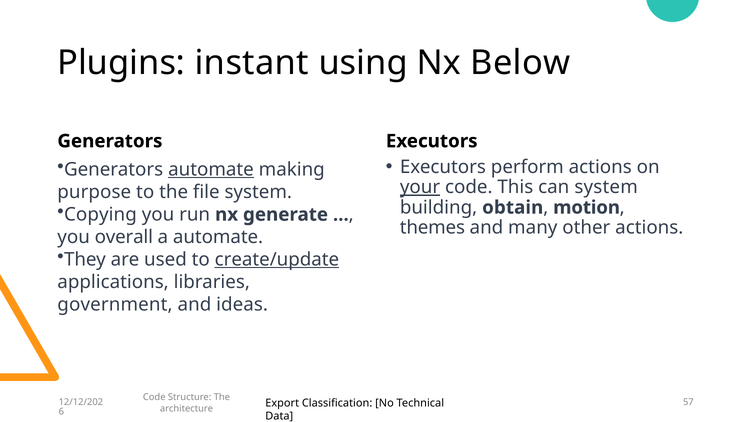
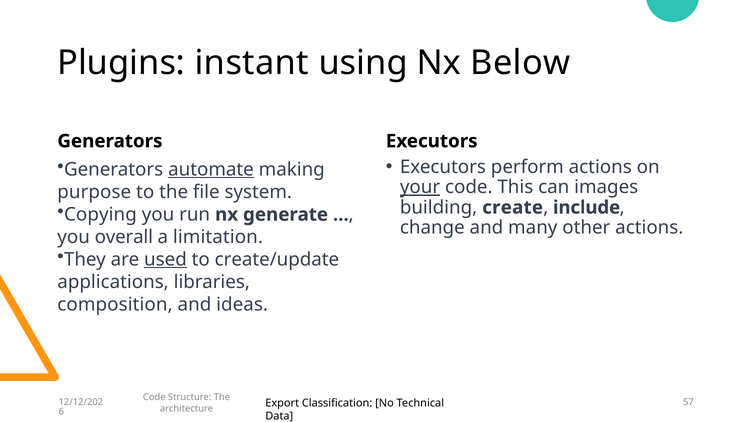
can system: system -> images
obtain: obtain -> create
motion: motion -> include
themes: themes -> change
a automate: automate -> limitation
used underline: none -> present
create/update underline: present -> none
government: government -> composition
